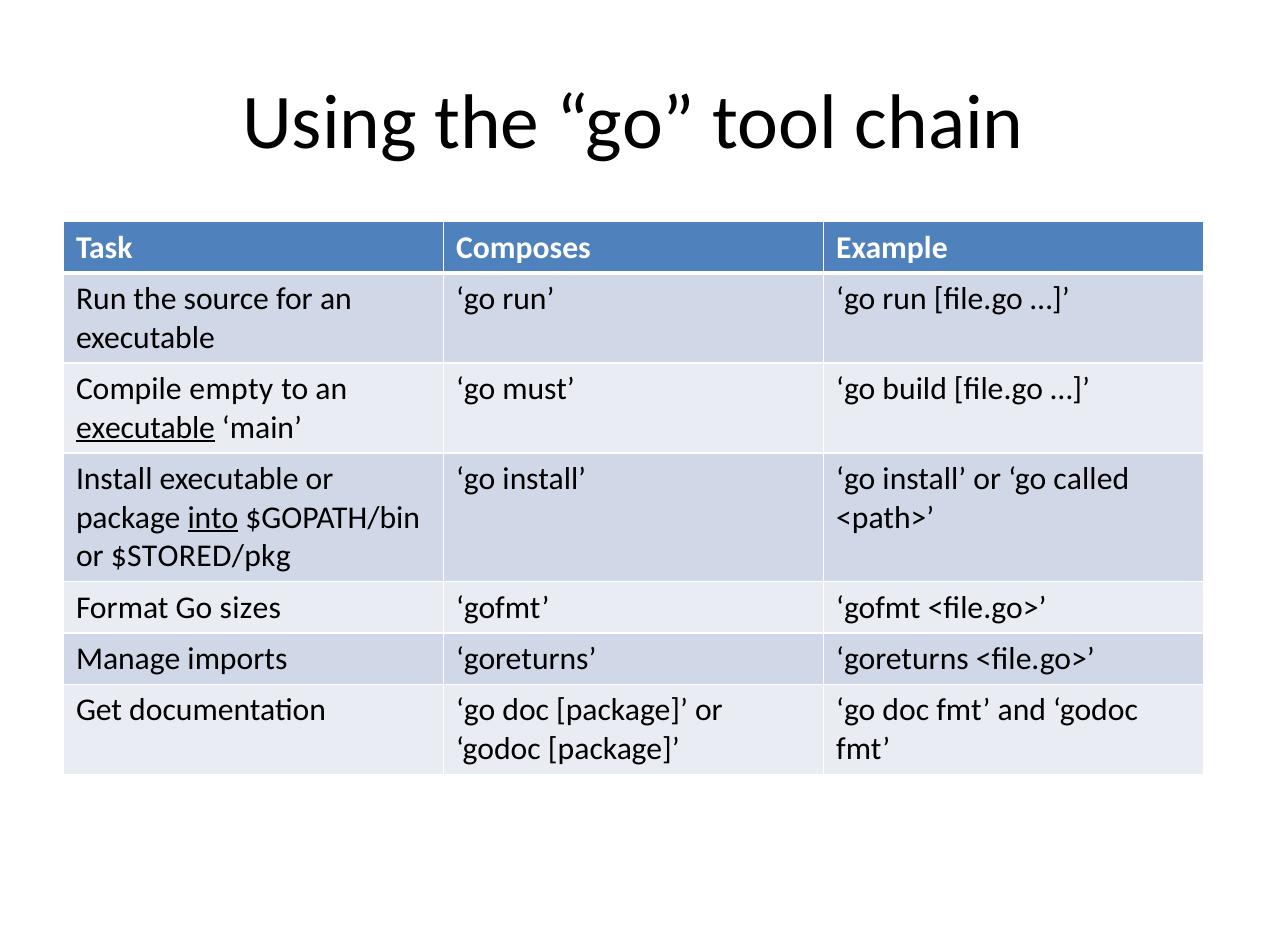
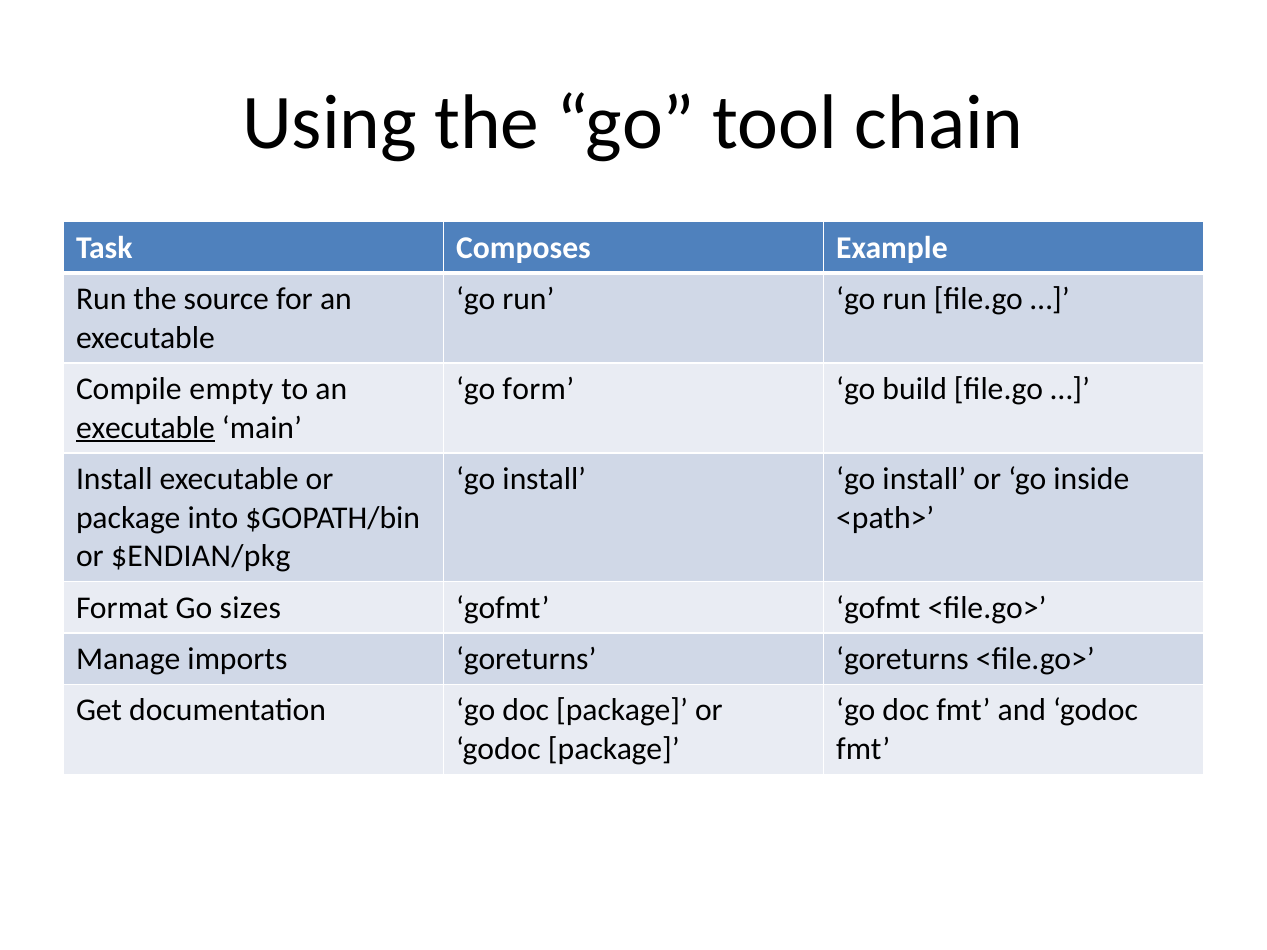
must: must -> form
called: called -> inside
into underline: present -> none
$STORED/pkg: $STORED/pkg -> $ENDIAN/pkg
